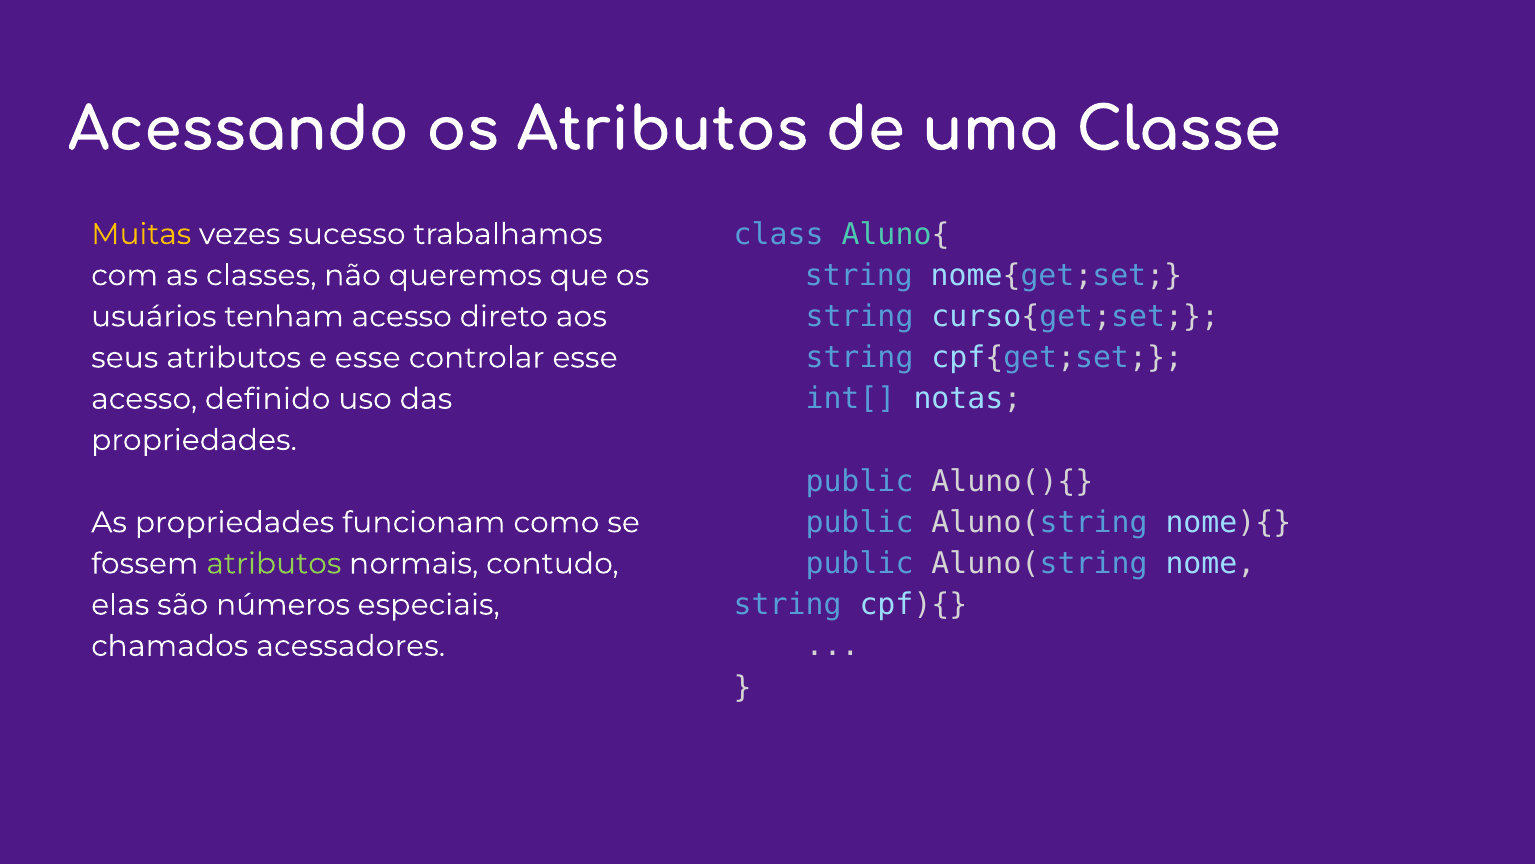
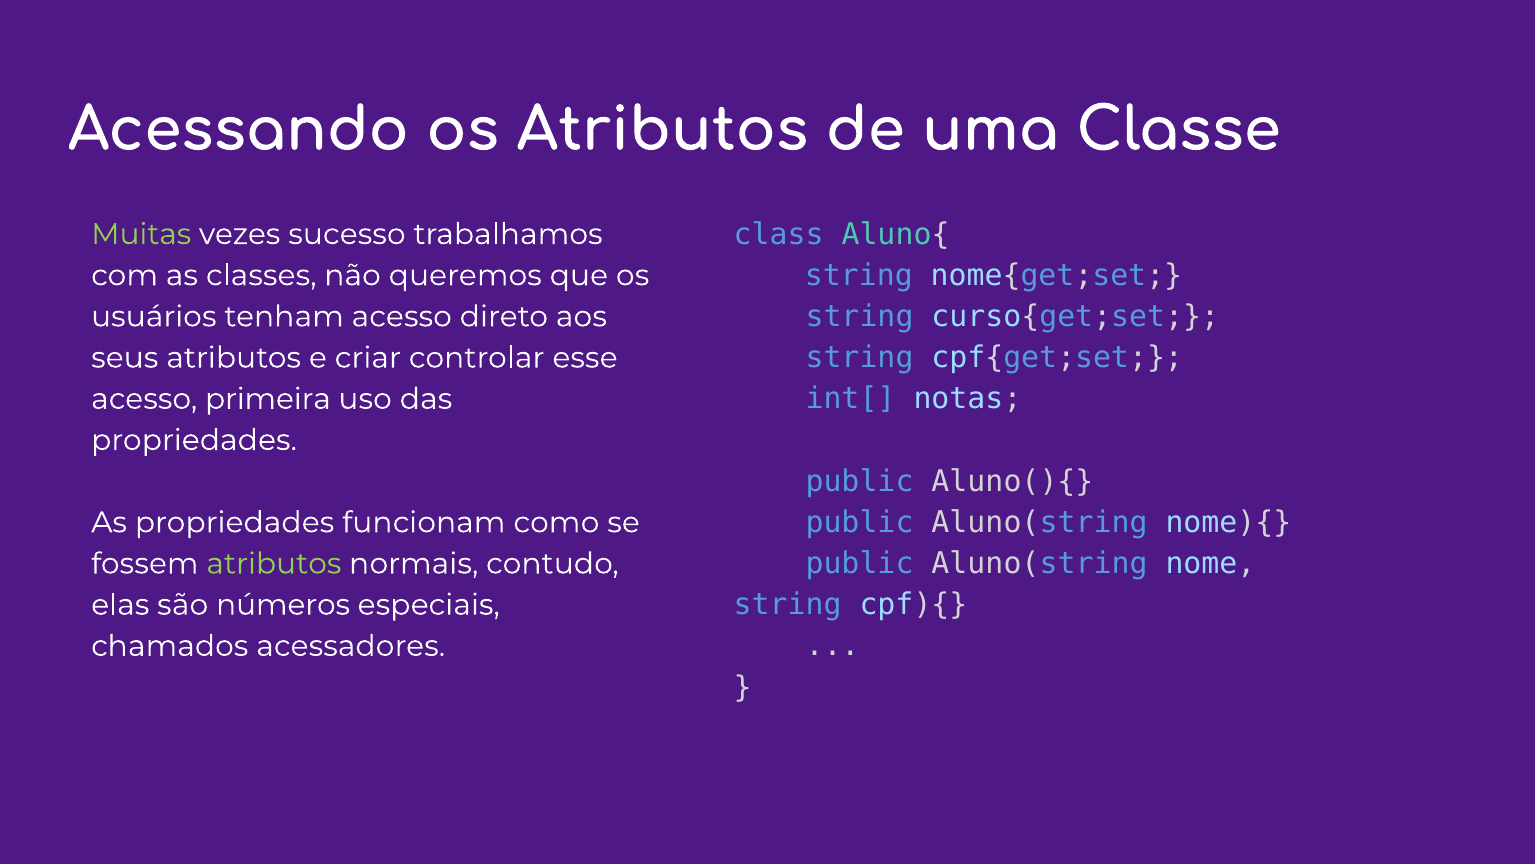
Muitas colour: yellow -> light green
e esse: esse -> criar
definido: definido -> primeira
